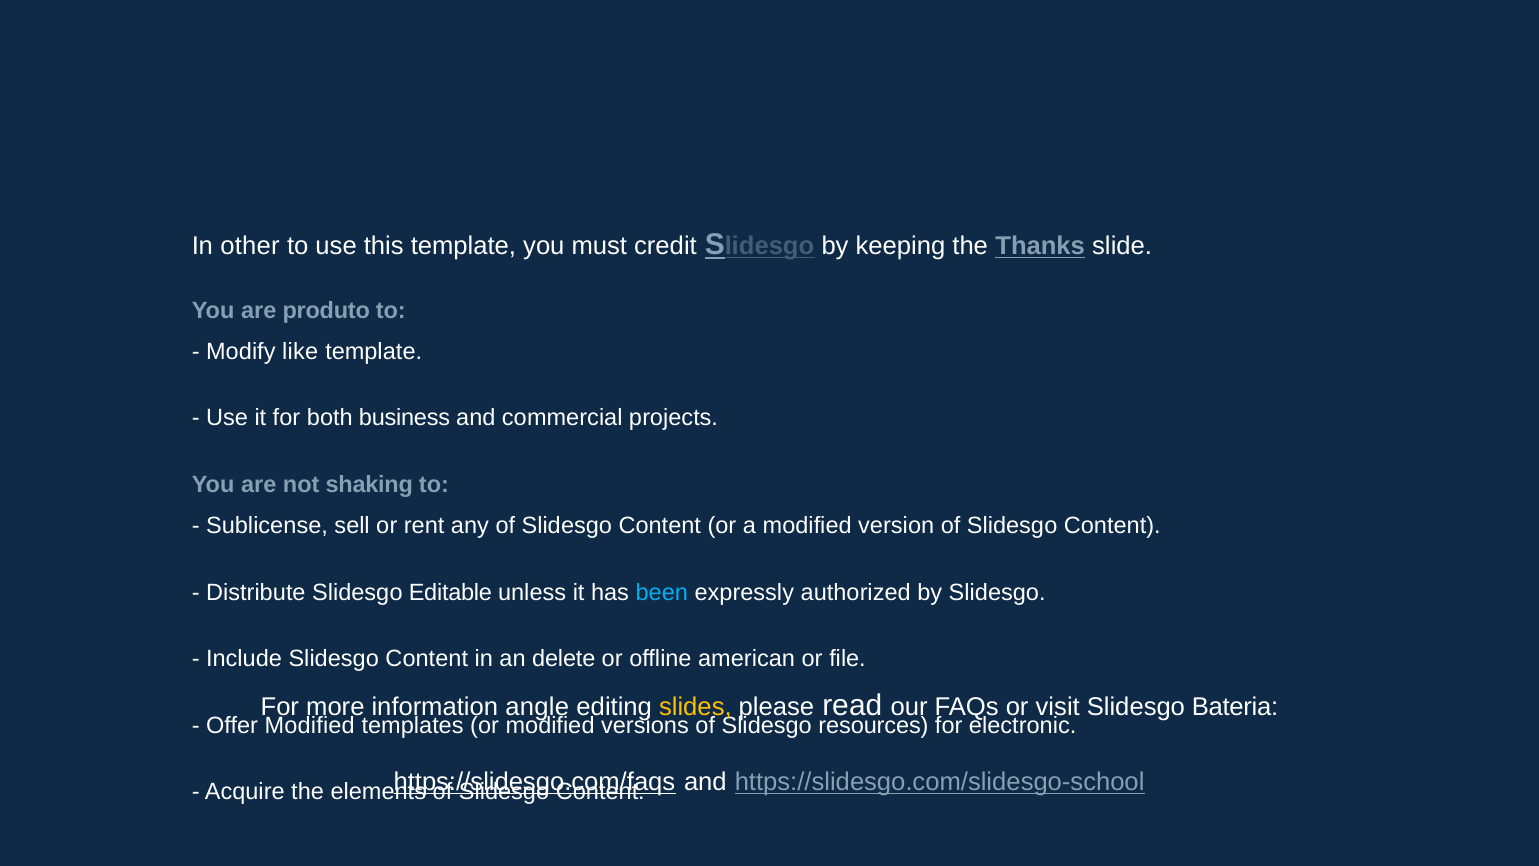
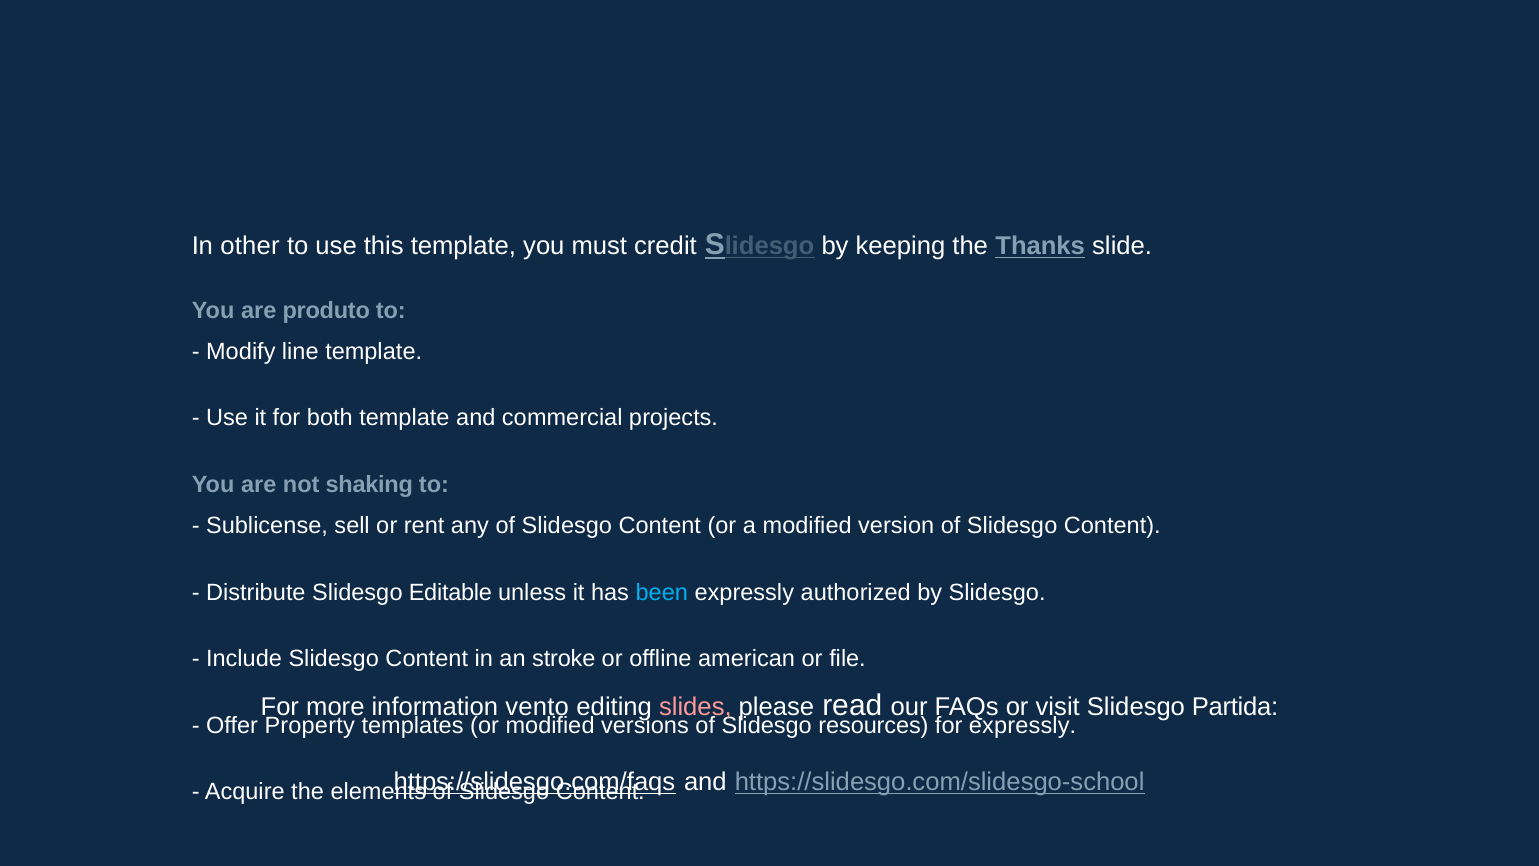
like: like -> line
both business: business -> template
delete: delete -> stroke
angle: angle -> vento
slides colour: yellow -> pink
Bateria: Bateria -> Partida
Offer Modified: Modified -> Property
for electronic: electronic -> expressly
